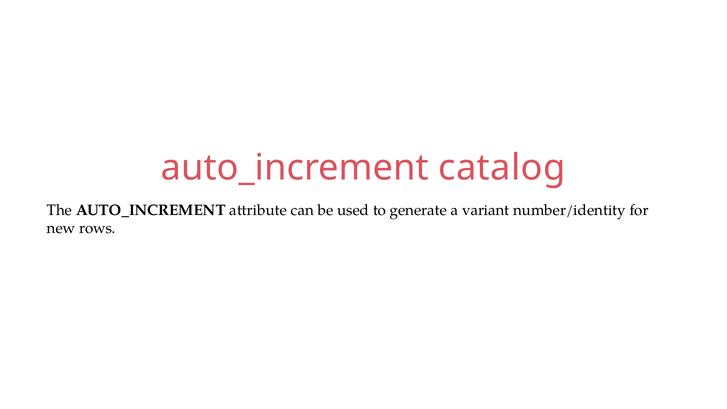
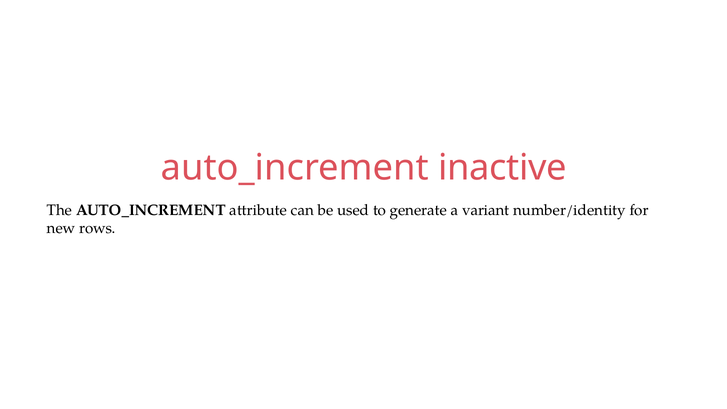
catalog: catalog -> inactive
